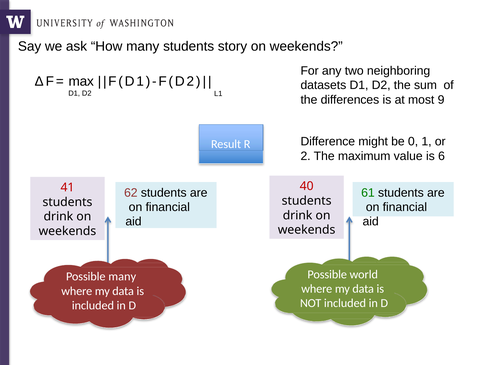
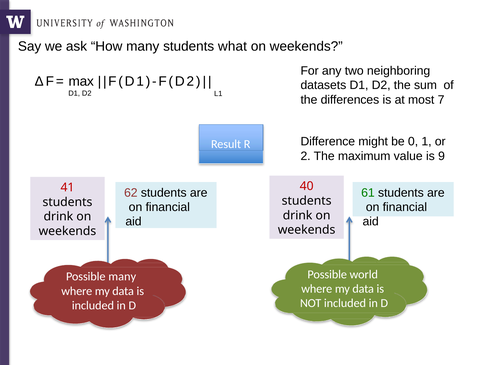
story: story -> what
9: 9 -> 7
6: 6 -> 9
